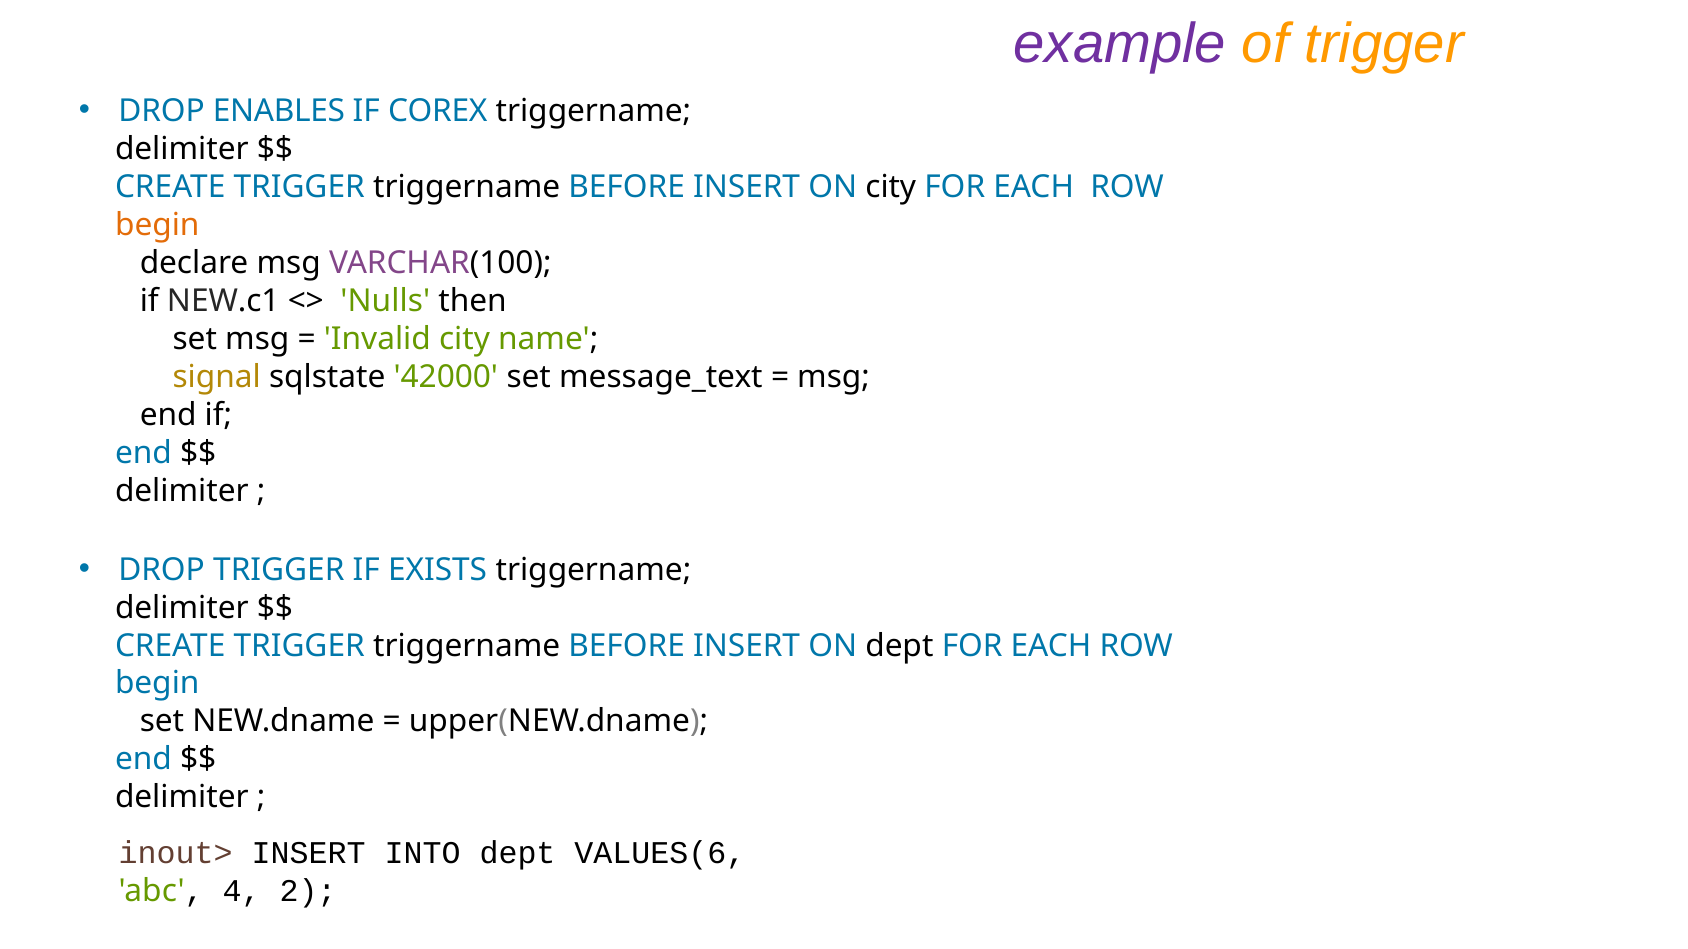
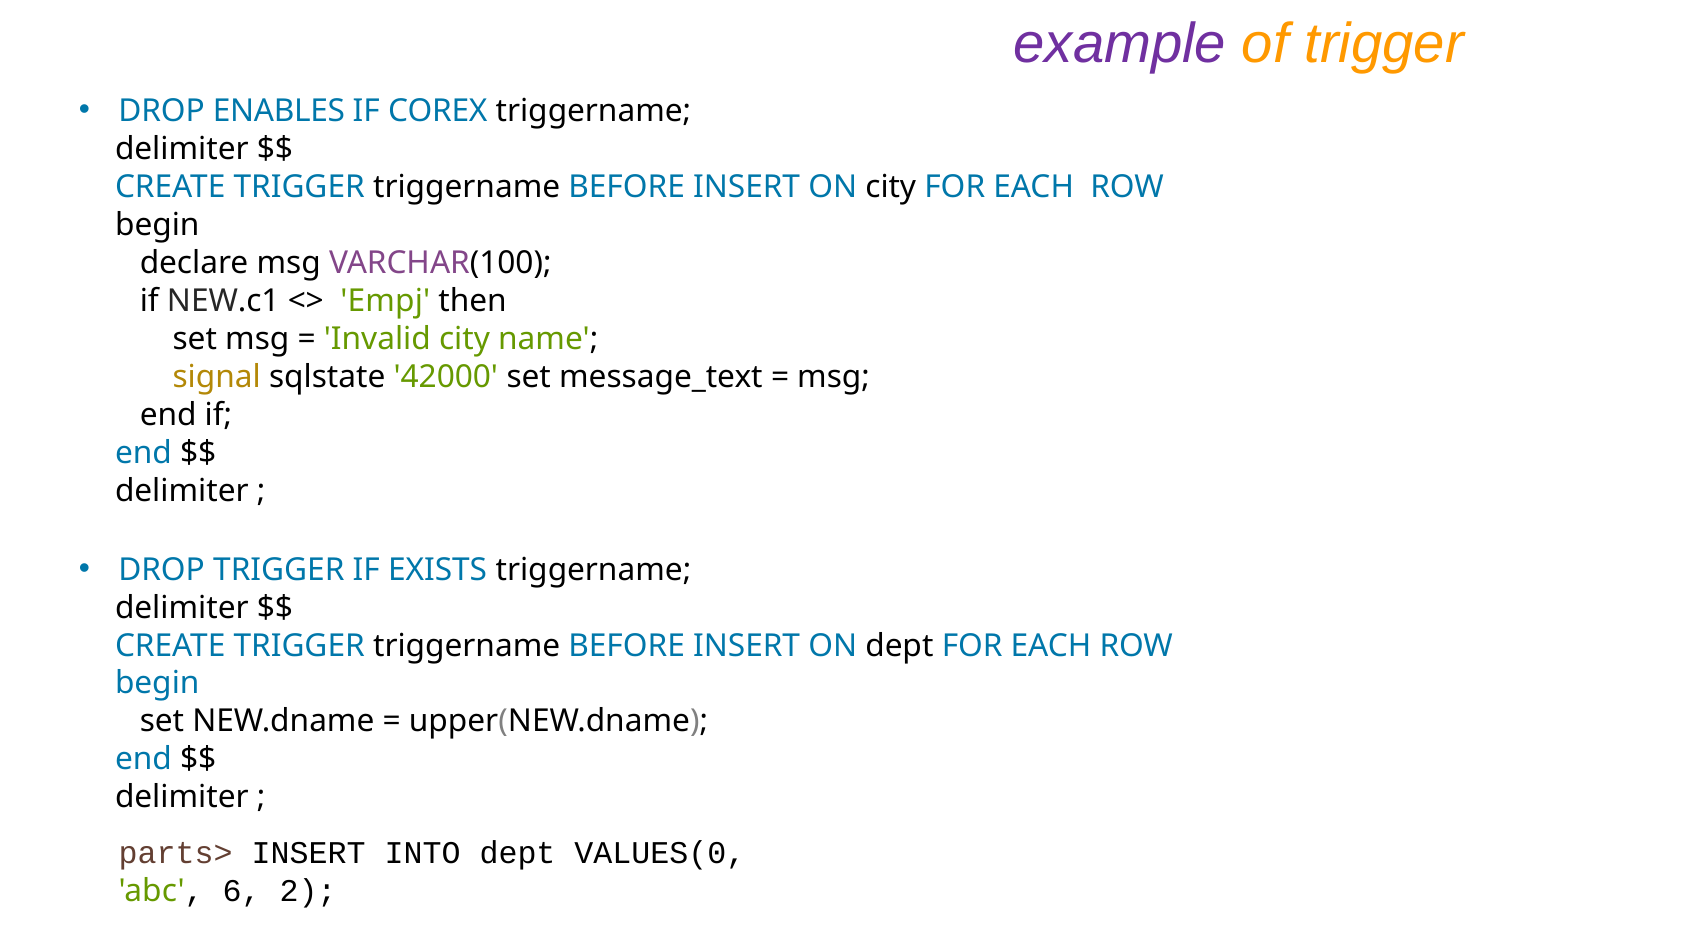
begin at (157, 225) colour: orange -> black
Nulls: Nulls -> Empj
inout>: inout> -> parts>
VALUES(6: VALUES(6 -> VALUES(0
4: 4 -> 6
